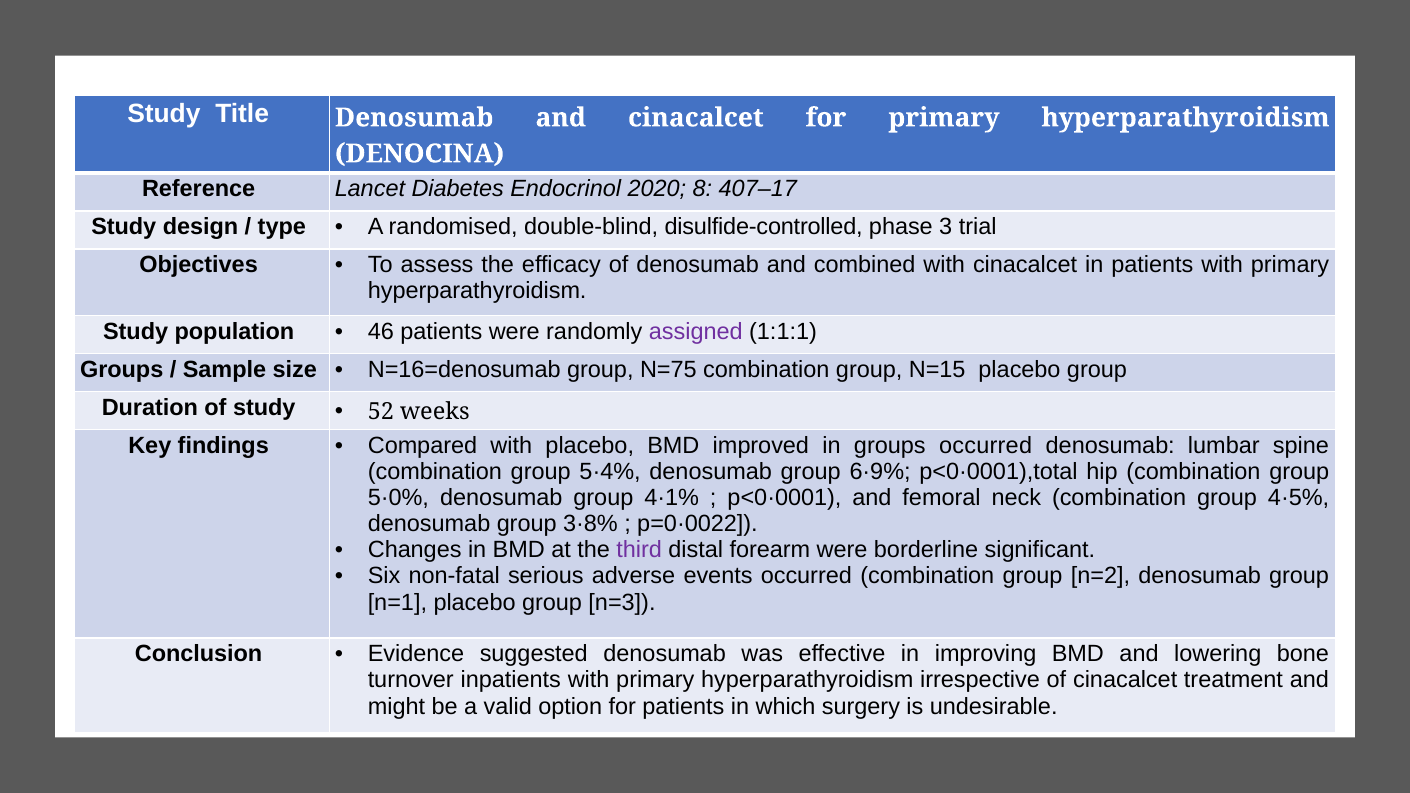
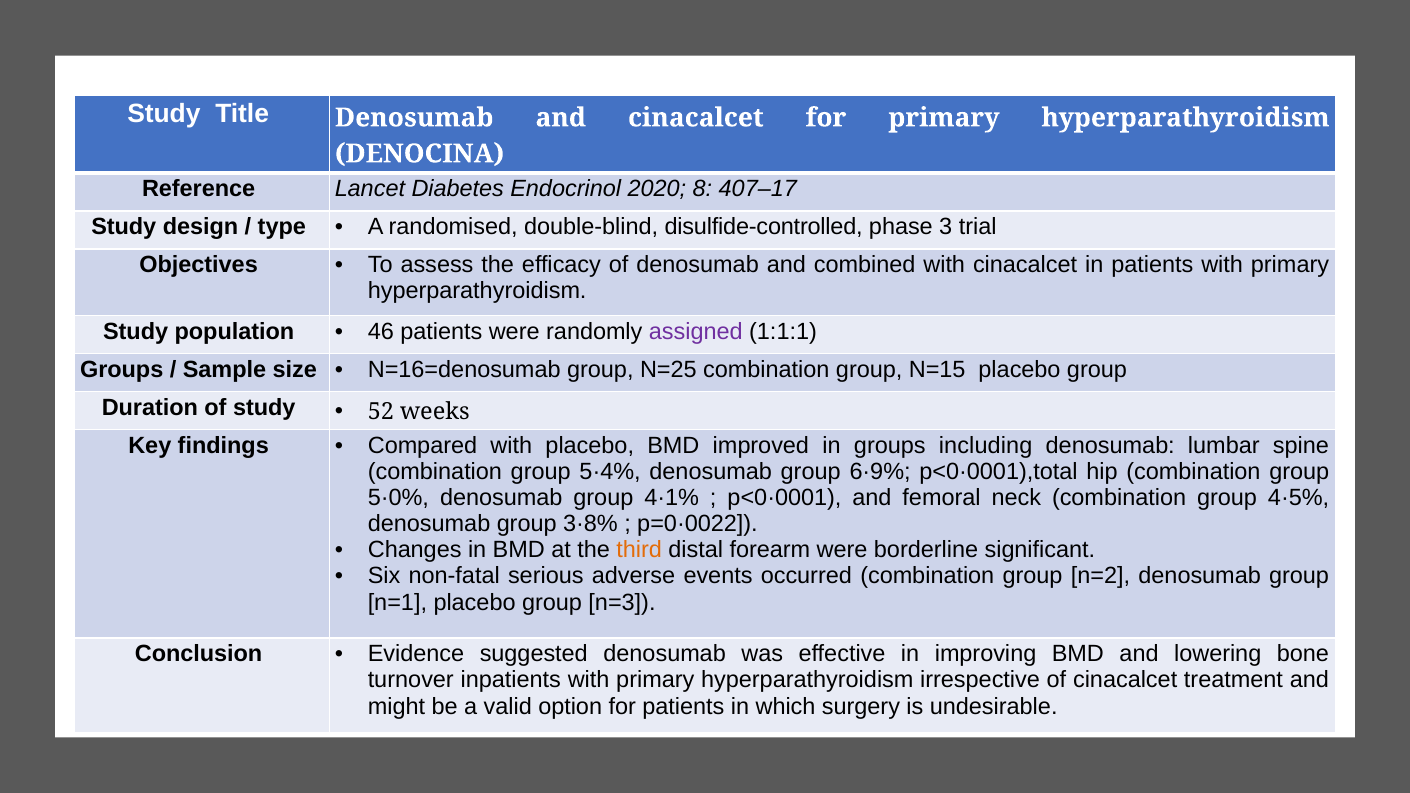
N=75: N=75 -> N=25
groups occurred: occurred -> including
third colour: purple -> orange
